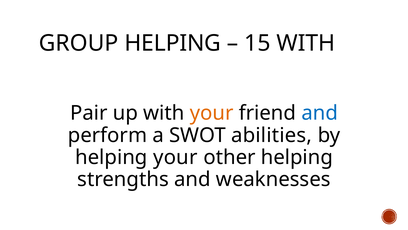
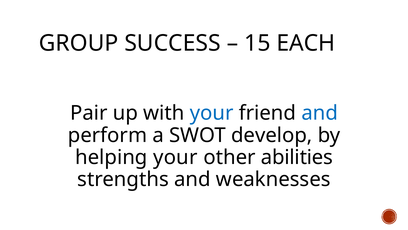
GROUP HELPING: HELPING -> SUCCESS
15 WITH: WITH -> EACH
your at (212, 113) colour: orange -> blue
abilities: abilities -> develop
other helping: helping -> abilities
